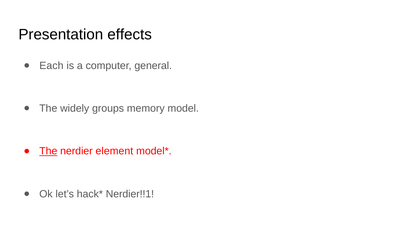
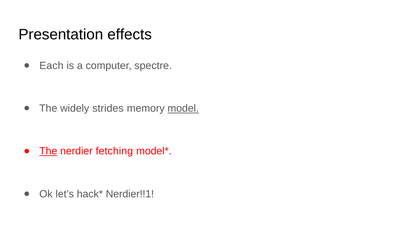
general: general -> spectre
groups: groups -> strides
model underline: none -> present
element: element -> fetching
